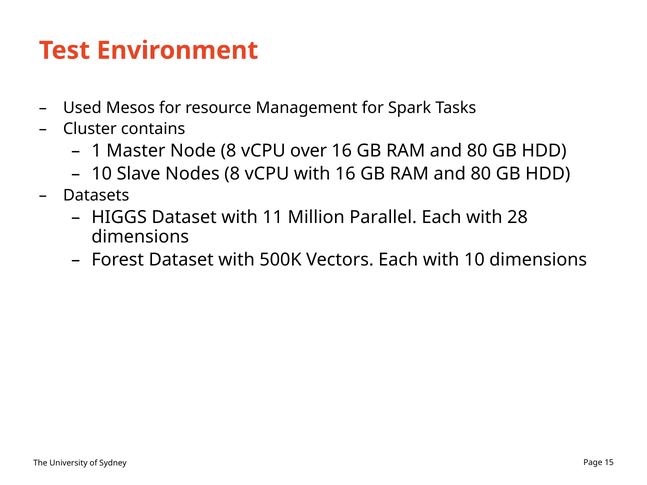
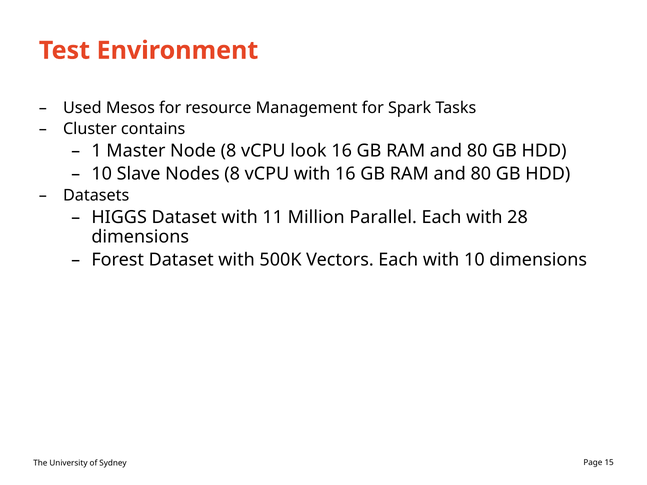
over: over -> look
